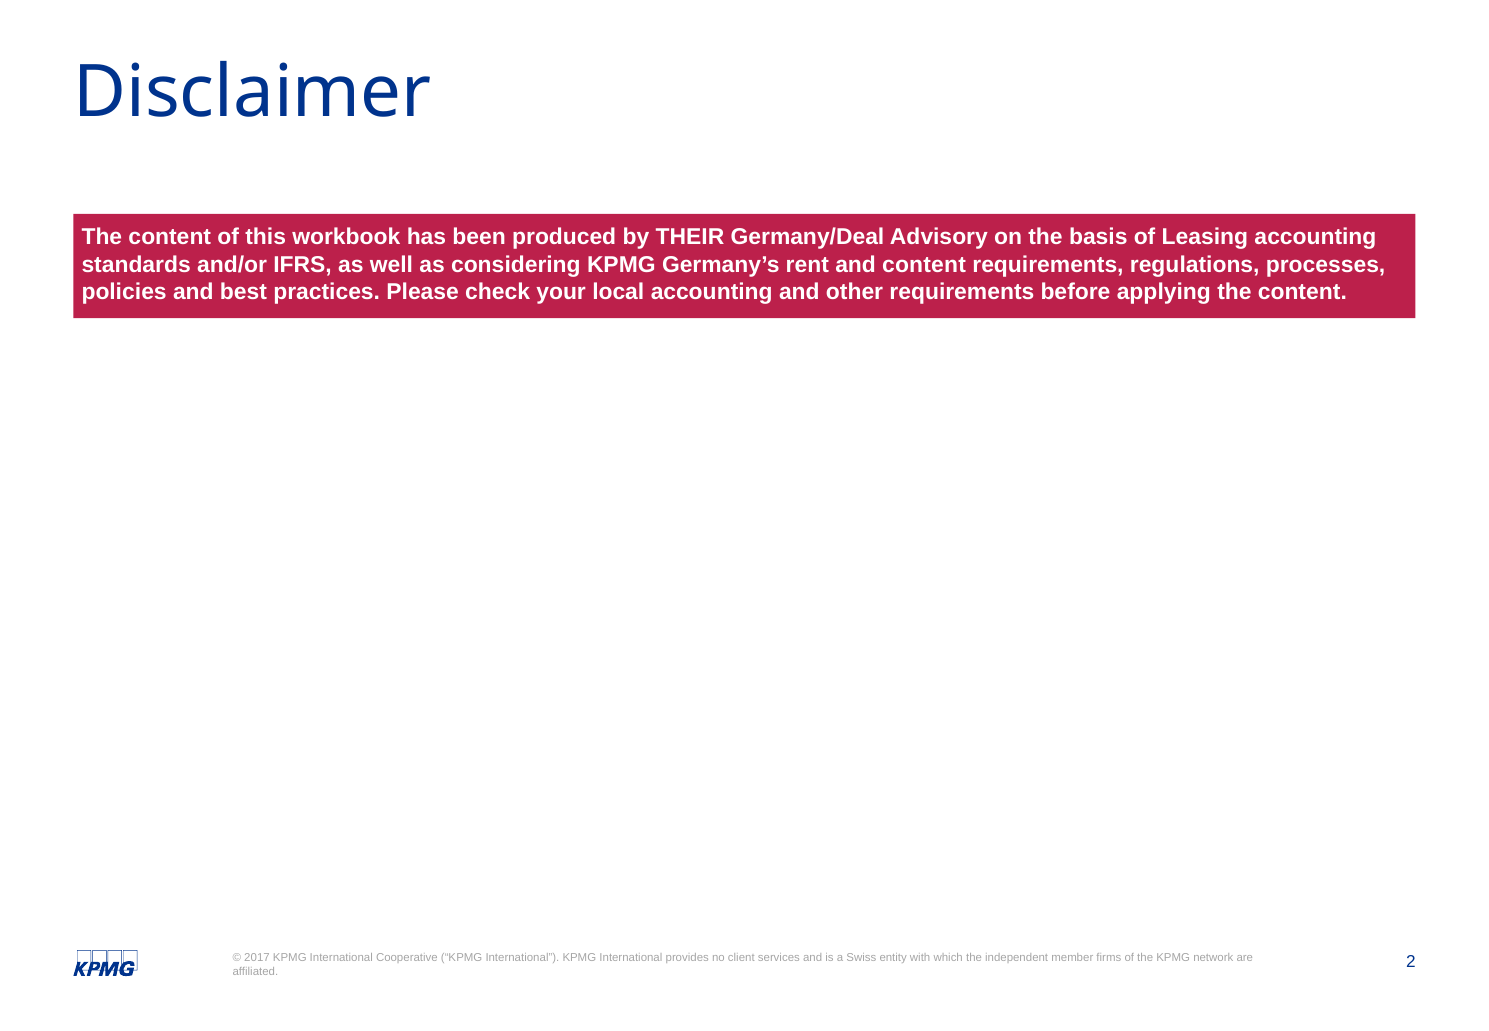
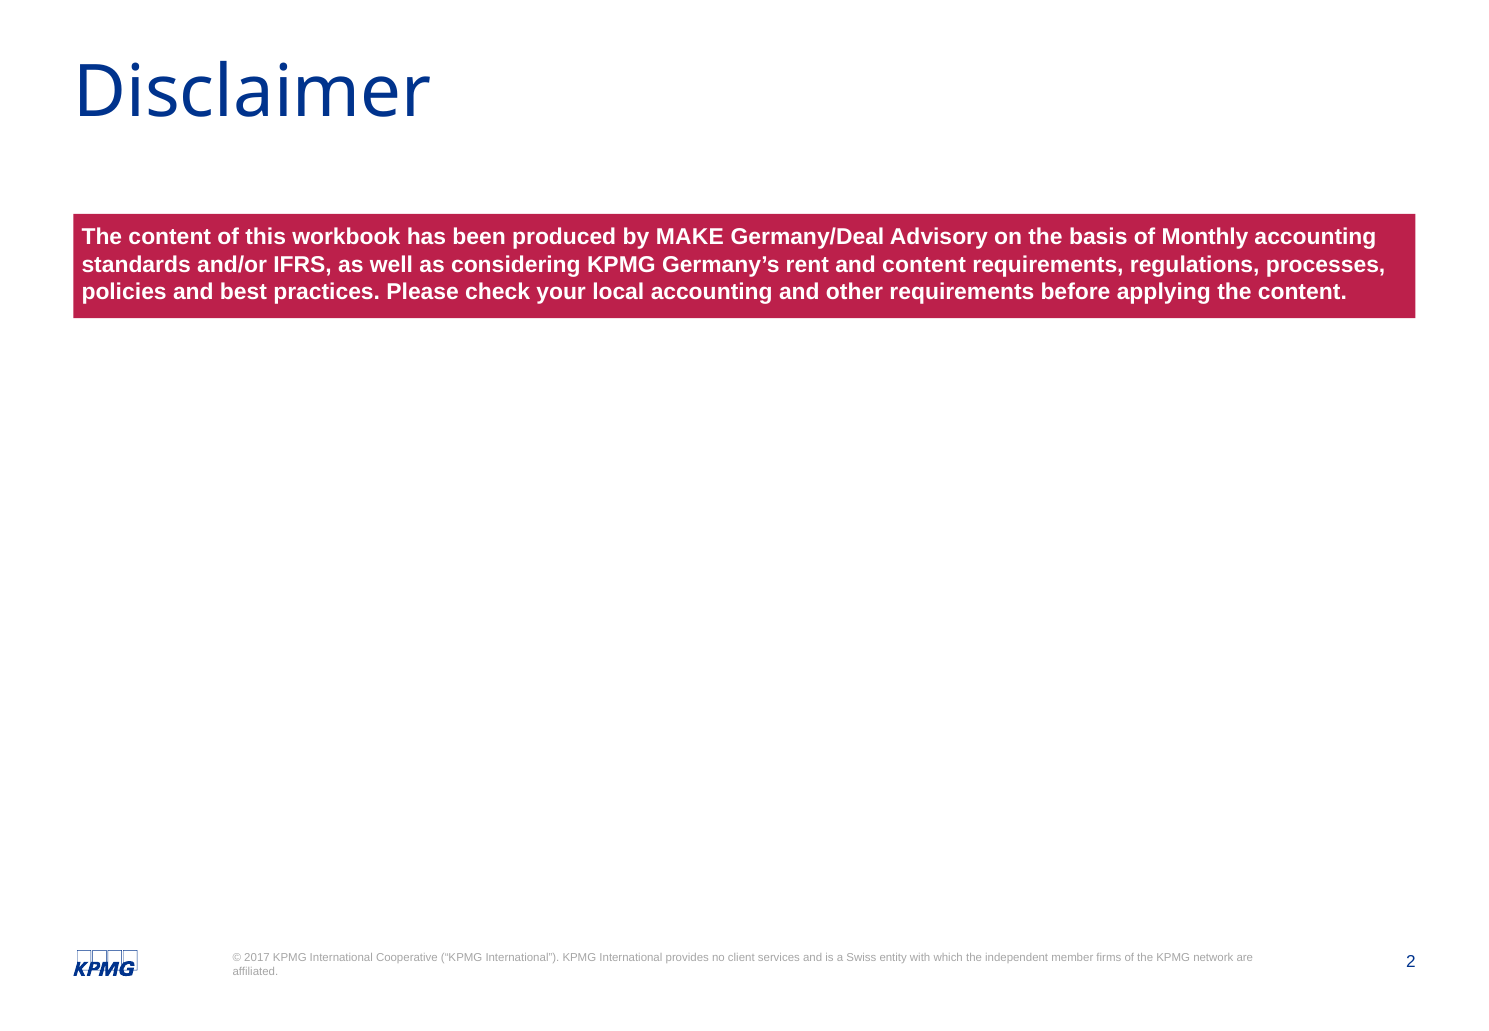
THEIR: THEIR -> MAKE
Leasing: Leasing -> Monthly
